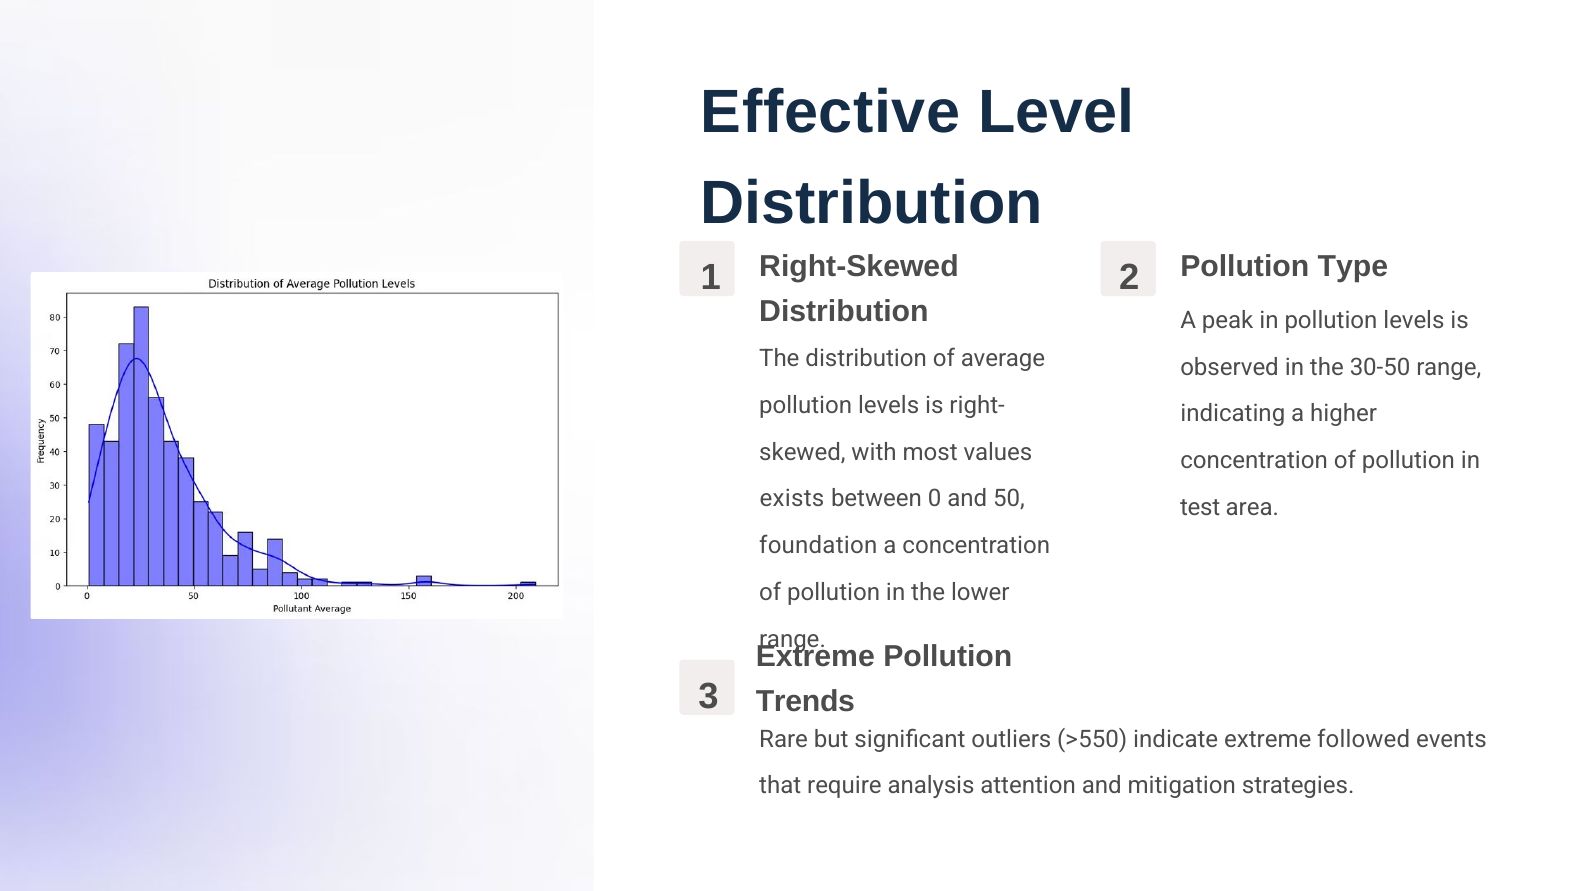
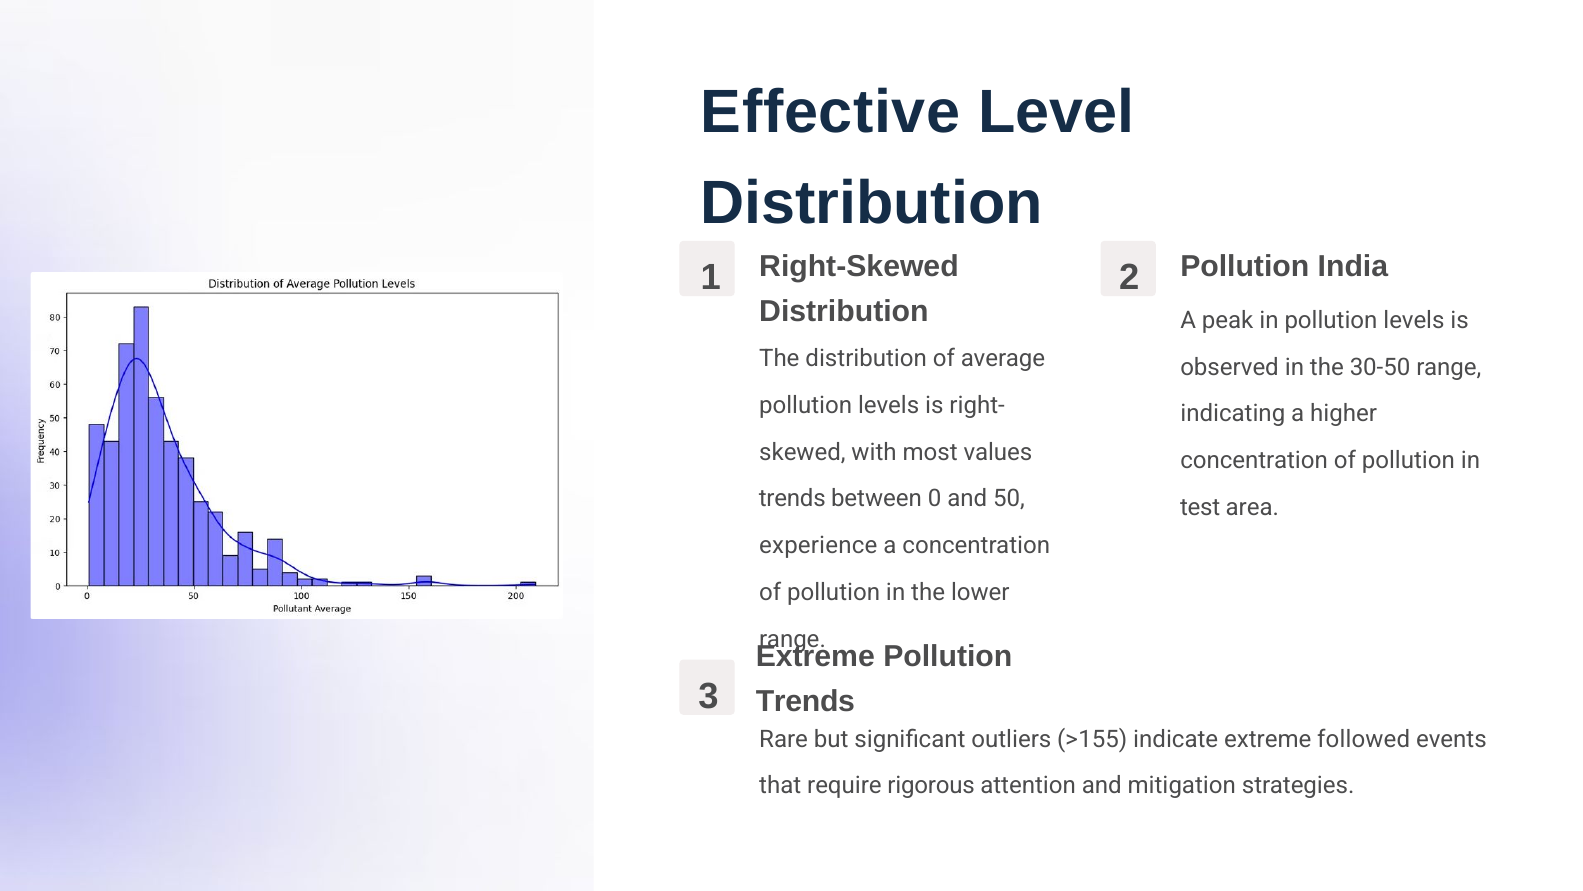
Type: Type -> India
exists at (792, 499): exists -> trends
foundation: foundation -> experience
>550: >550 -> >155
analysis: analysis -> rigorous
